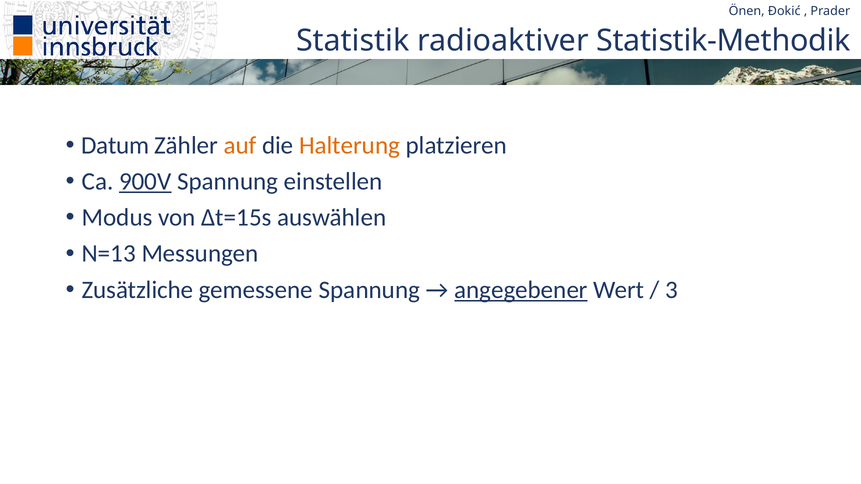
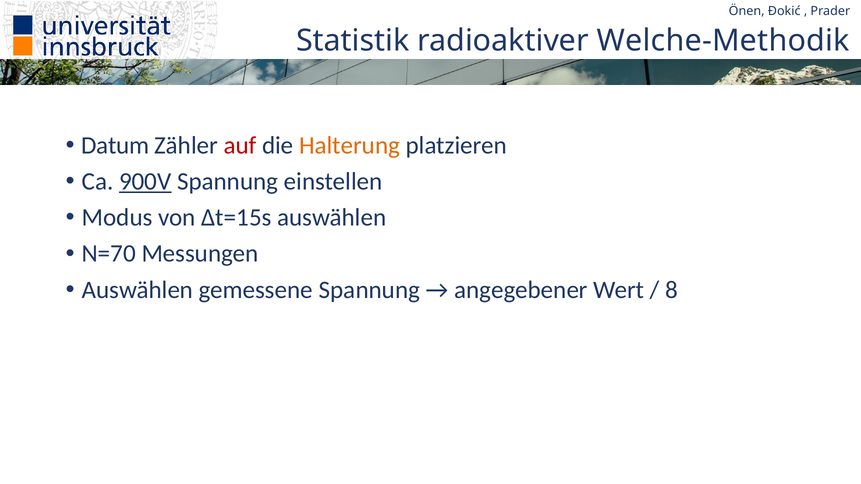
Statistik-Methodik: Statistik-Methodik -> Welche-Methodik
auf colour: orange -> red
N=13: N=13 -> N=70
Zusätzliche at (137, 290): Zusätzliche -> Auswählen
angegebener underline: present -> none
3: 3 -> 8
